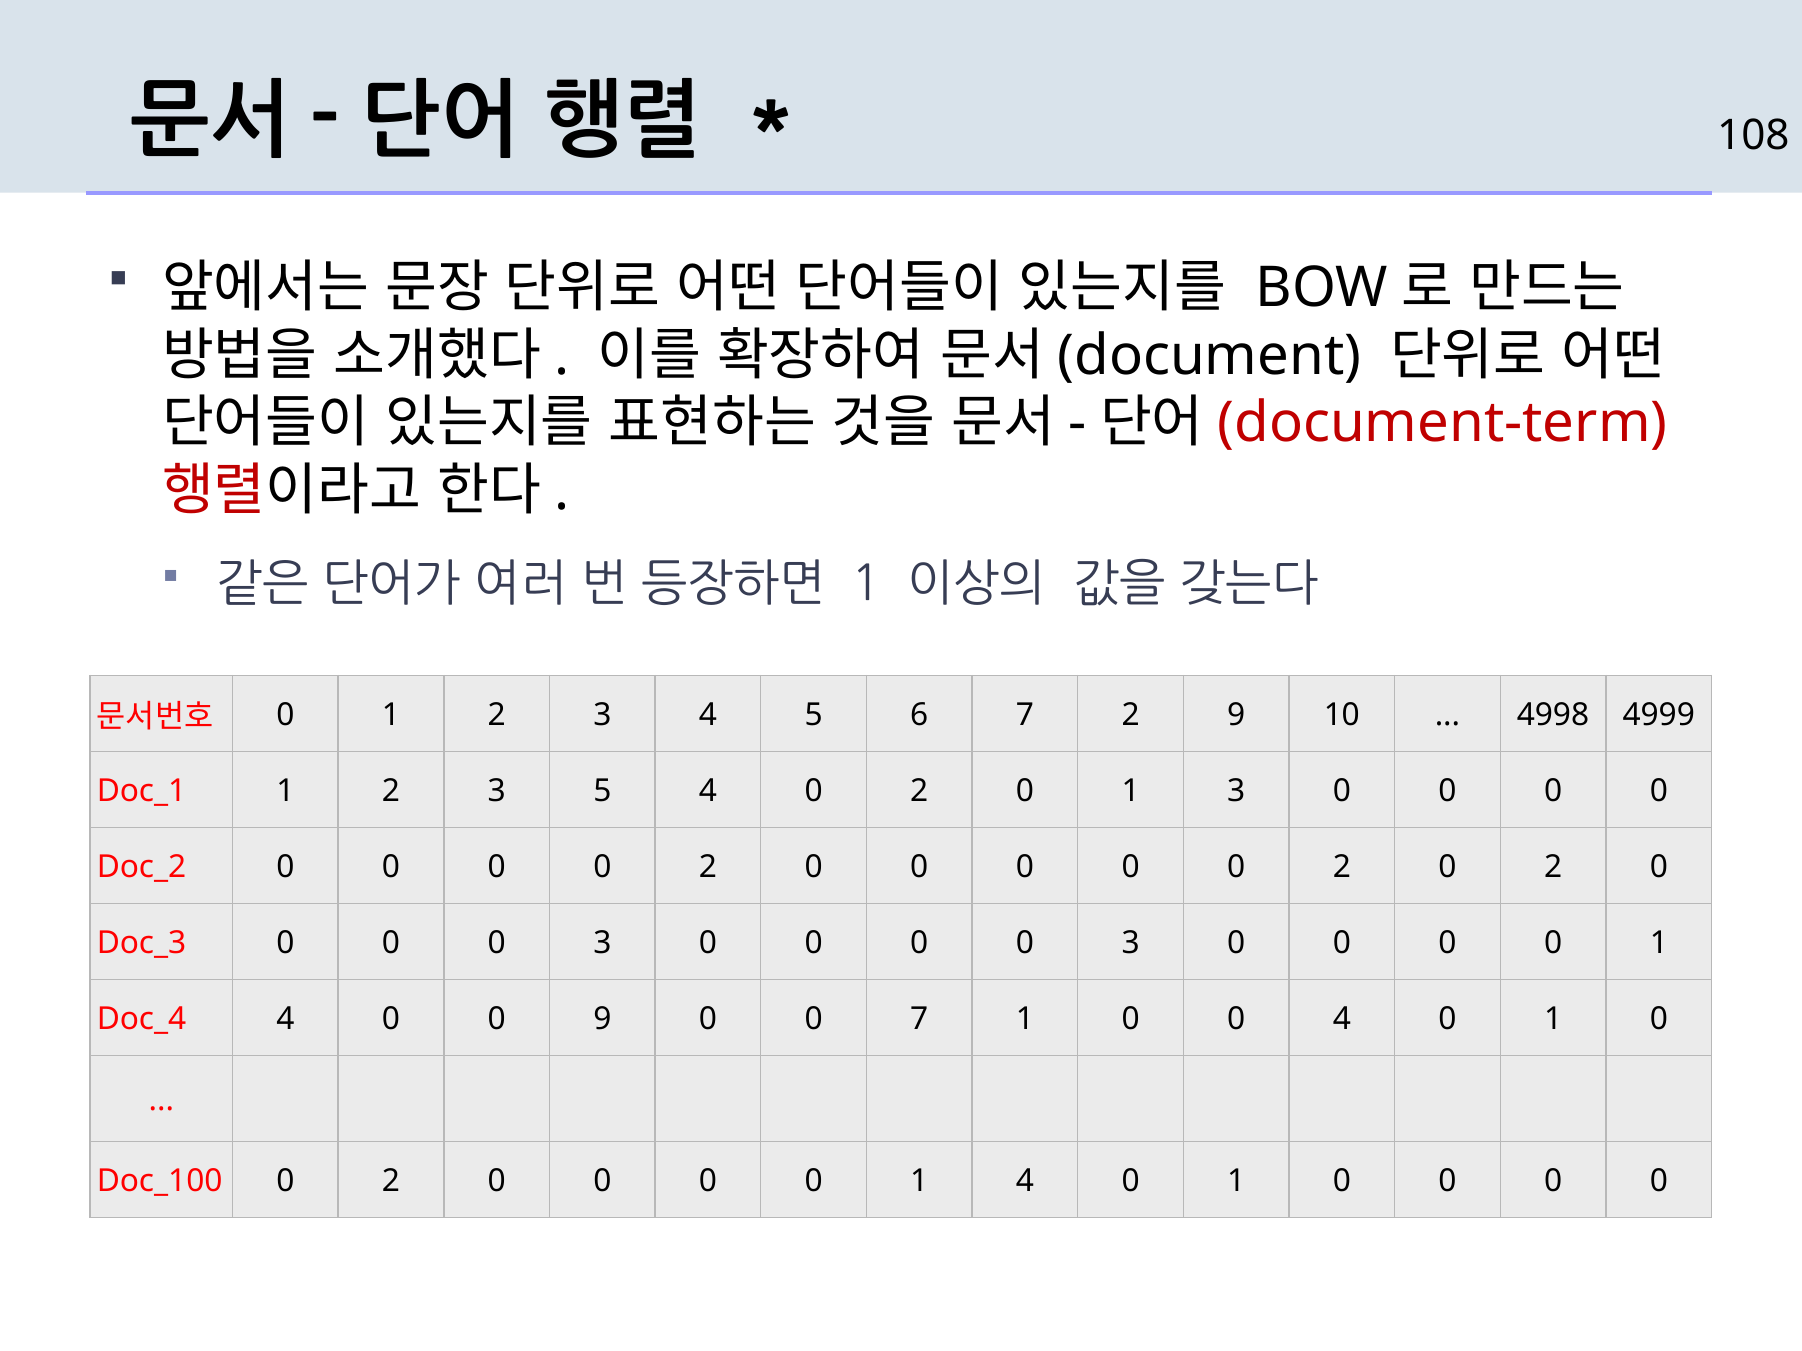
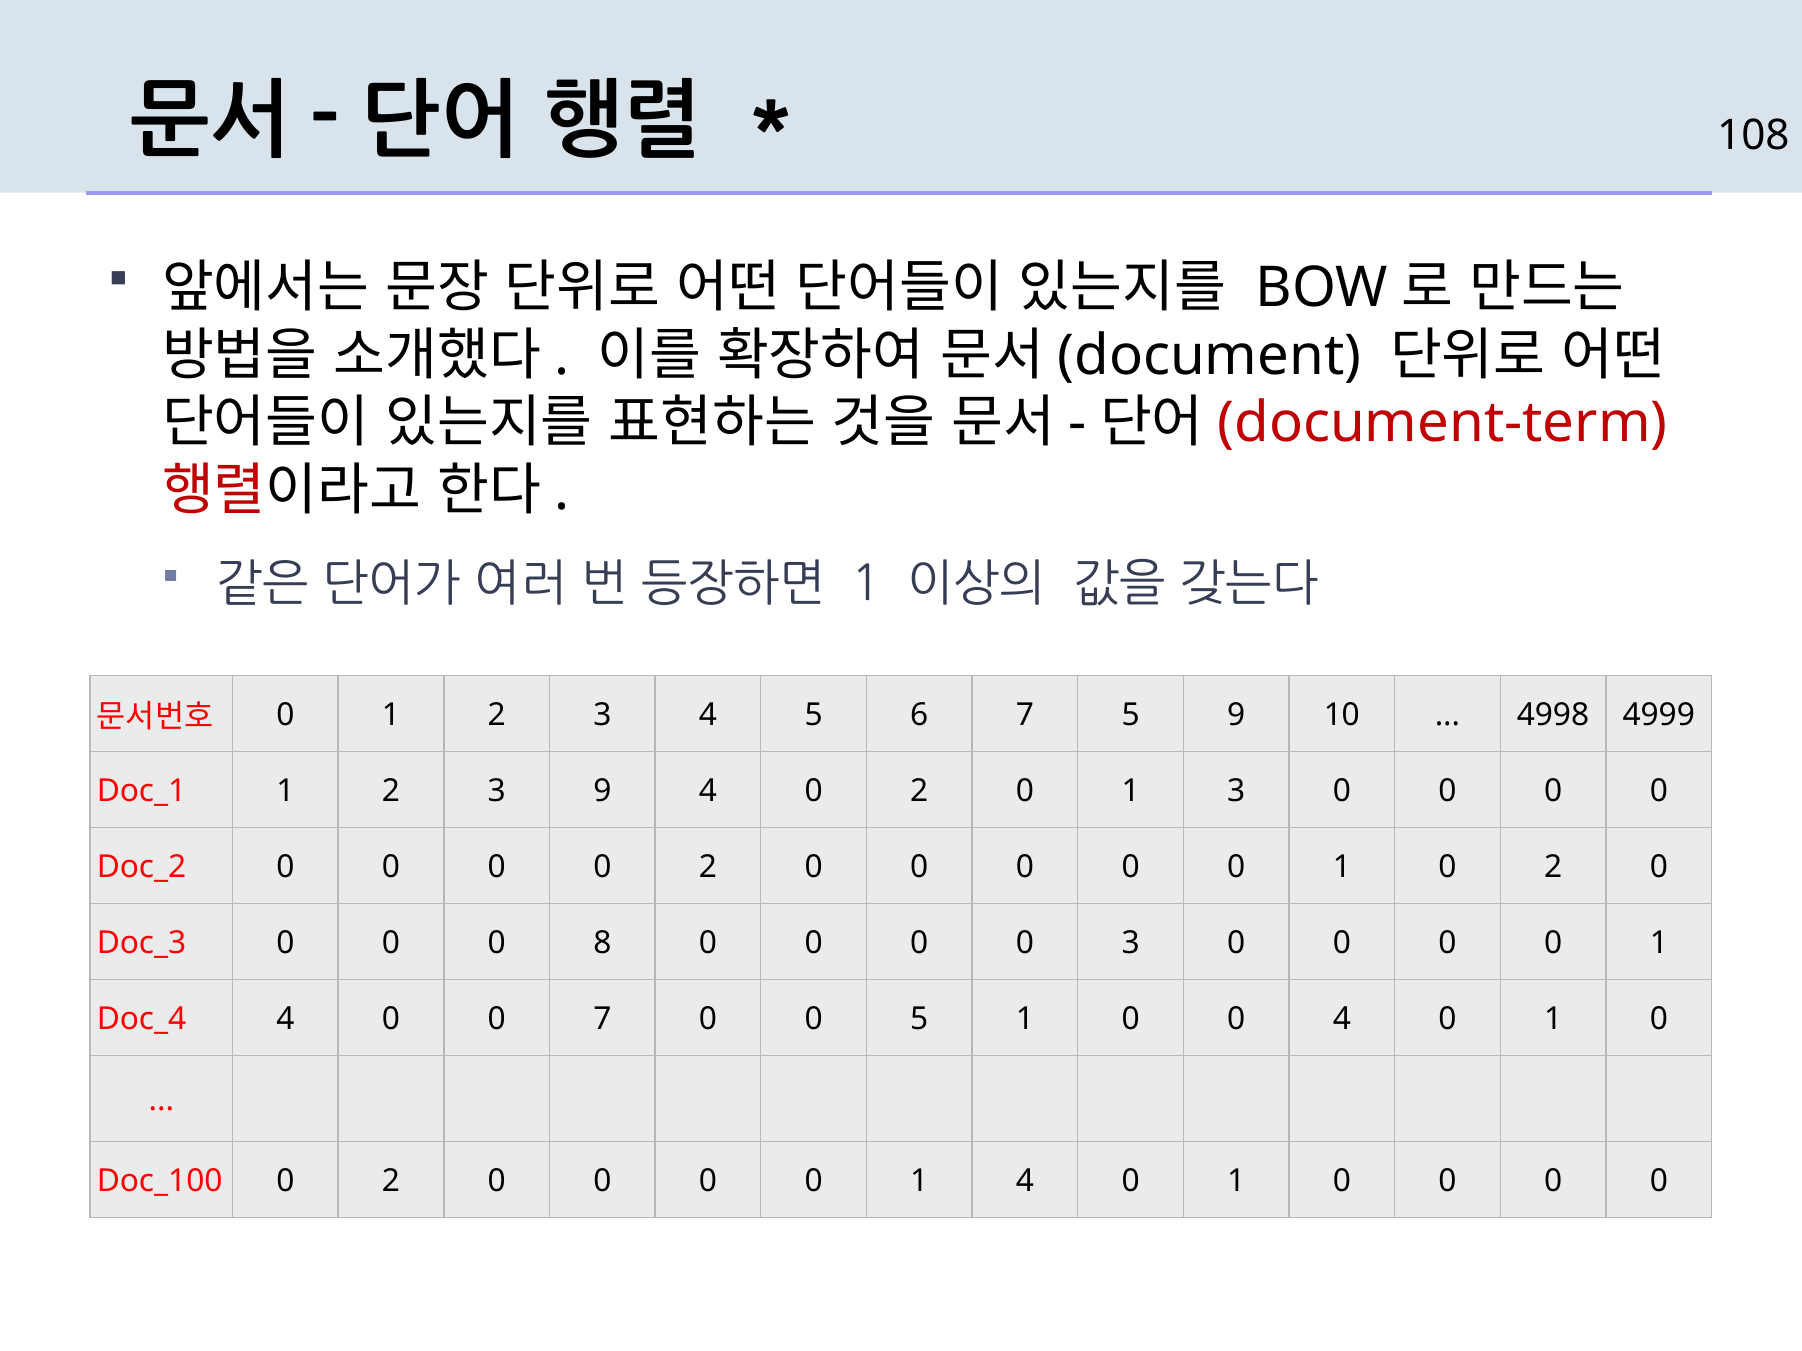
7 2: 2 -> 5
3 5: 5 -> 9
2 at (1342, 868): 2 -> 1
3 at (602, 944): 3 -> 8
0 9: 9 -> 7
0 7: 7 -> 5
